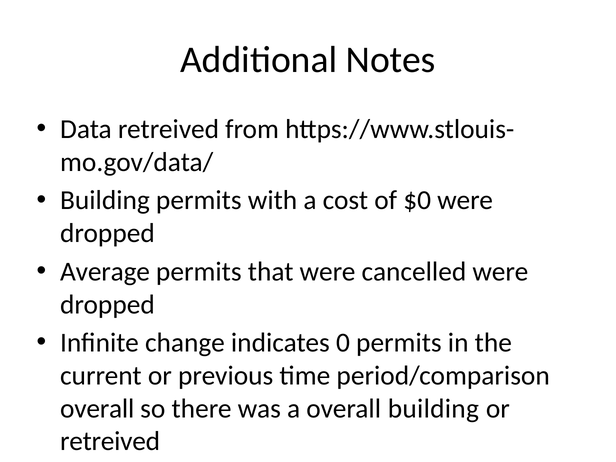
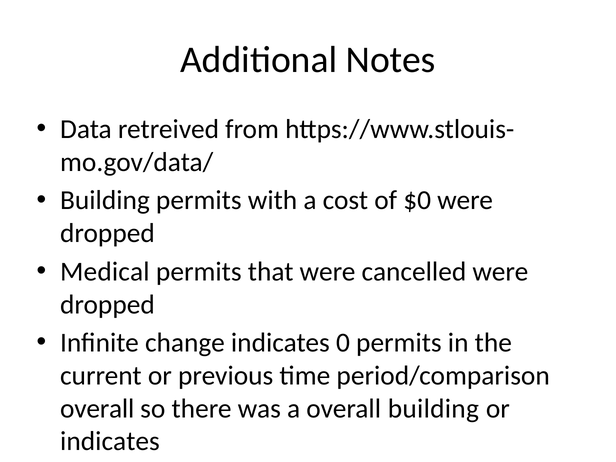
Average: Average -> Medical
retreived at (110, 441): retreived -> indicates
